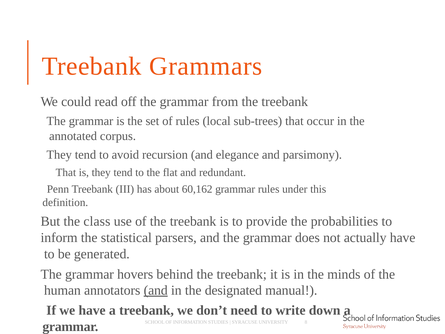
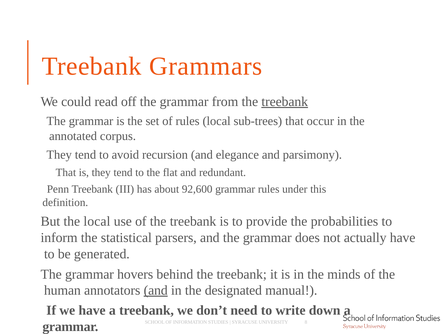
treebank at (285, 102) underline: none -> present
60,162: 60,162 -> 92,600
the class: class -> local
